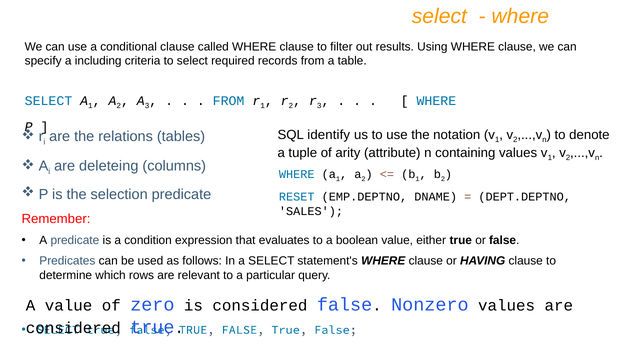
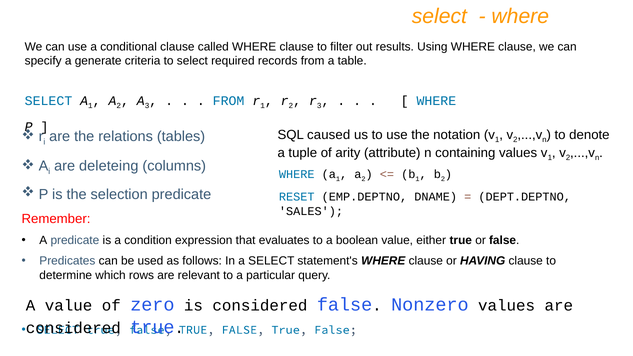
including: including -> generate
identify: identify -> caused
